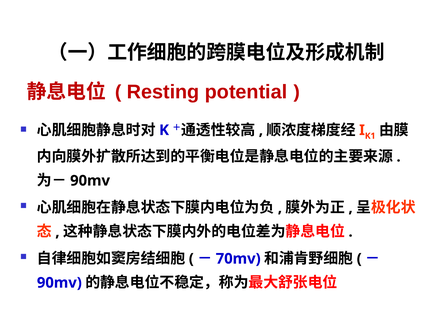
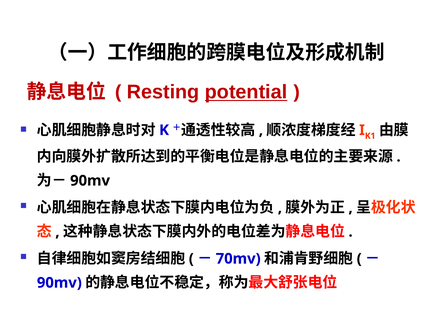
potential underline: none -> present
